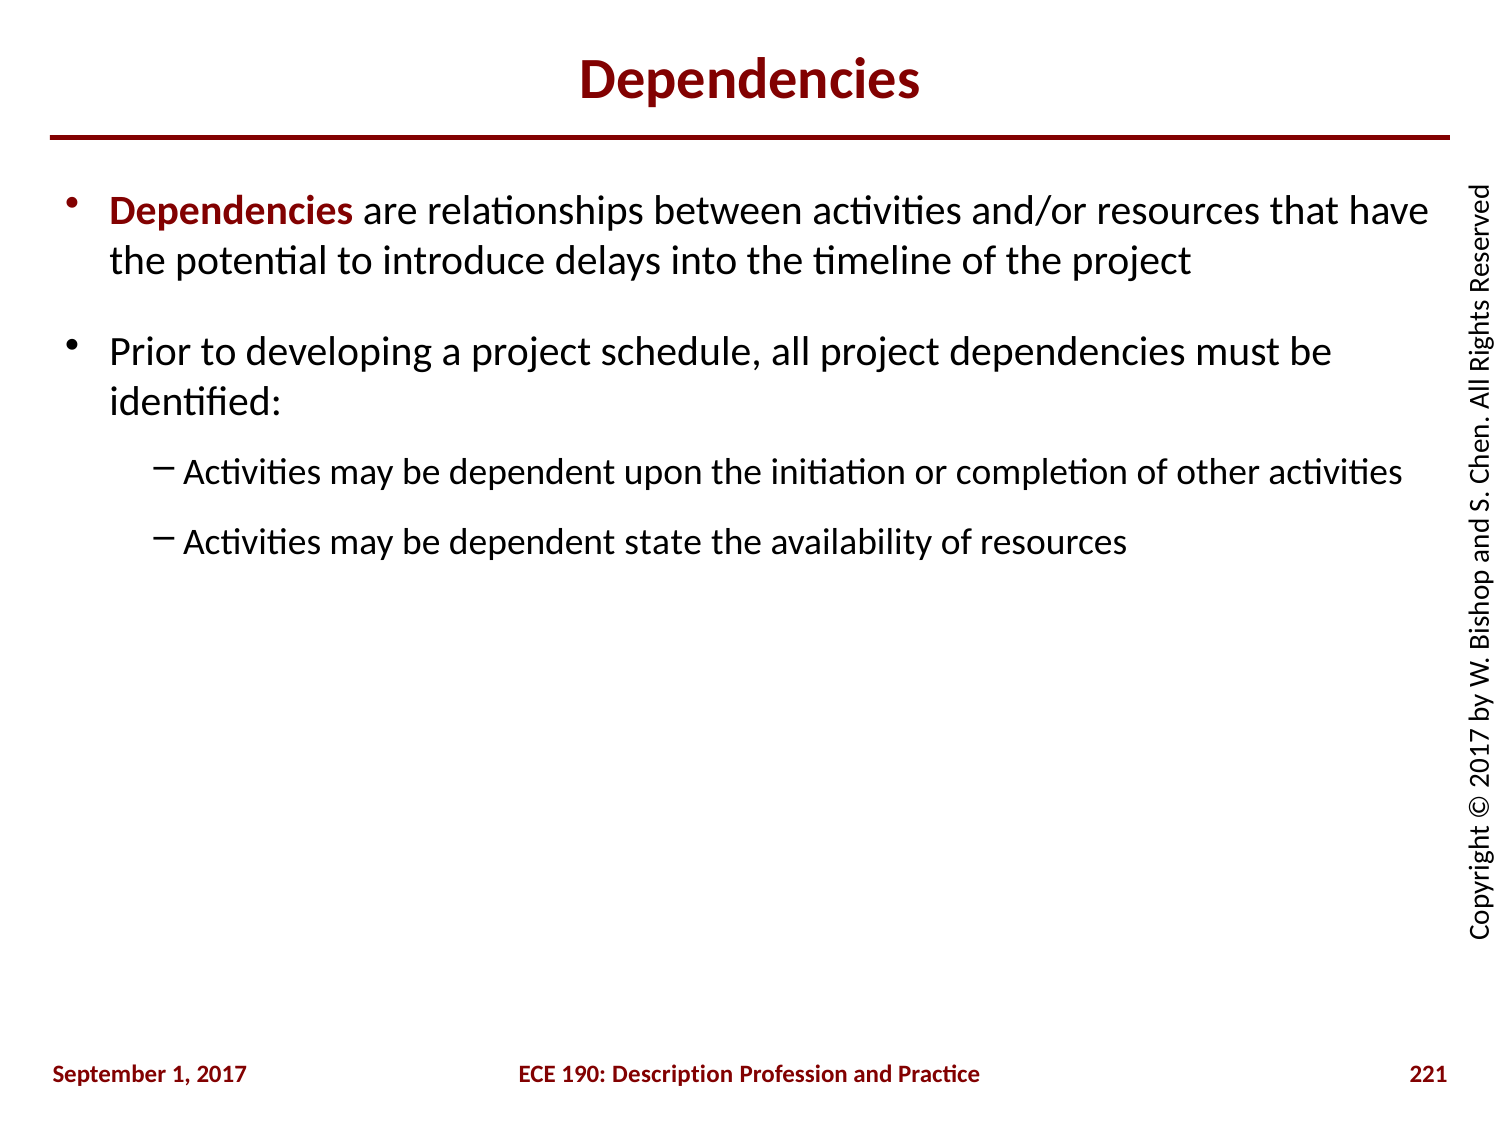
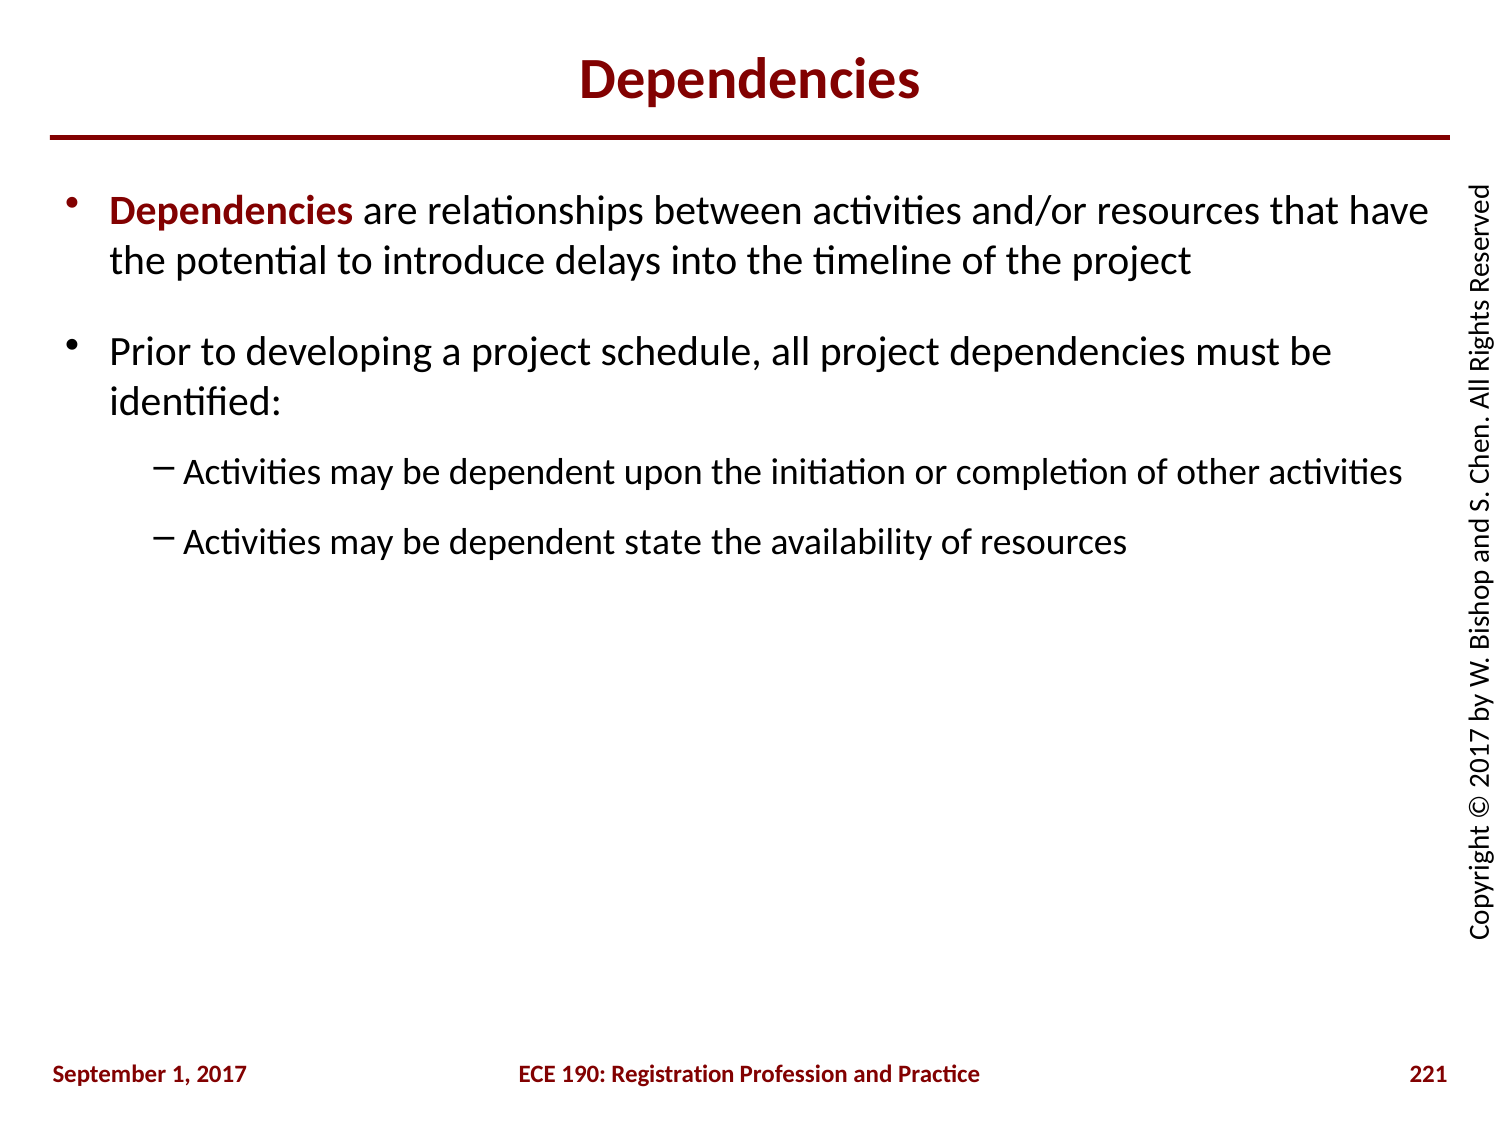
Description: Description -> Registration
